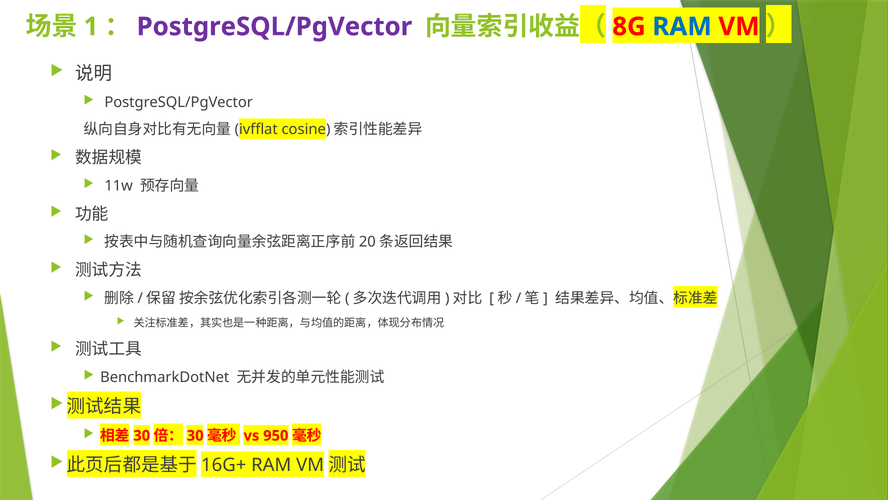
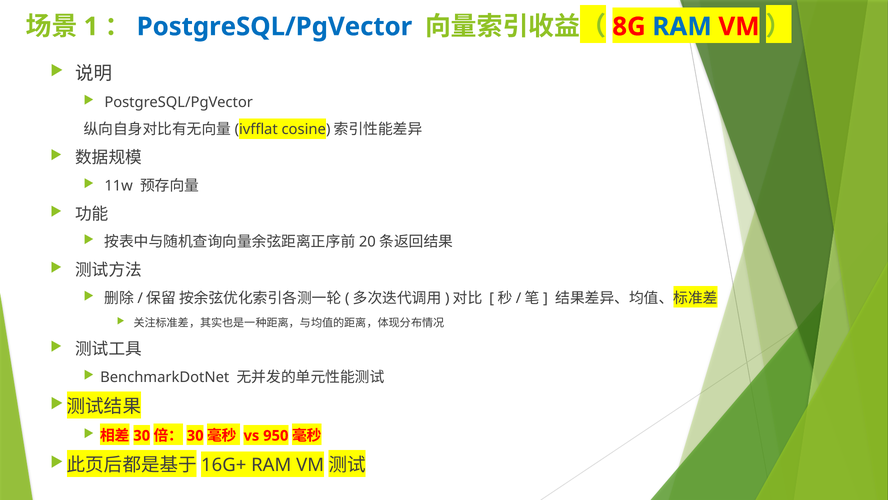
PostgreSQL/PgVector at (274, 27) colour: purple -> blue
